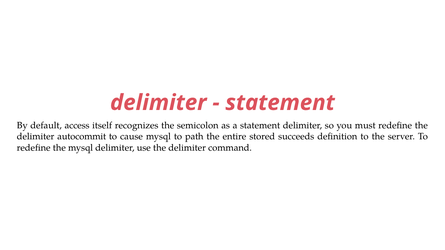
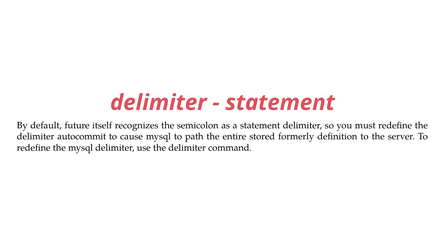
access: access -> future
succeeds: succeeds -> formerly
